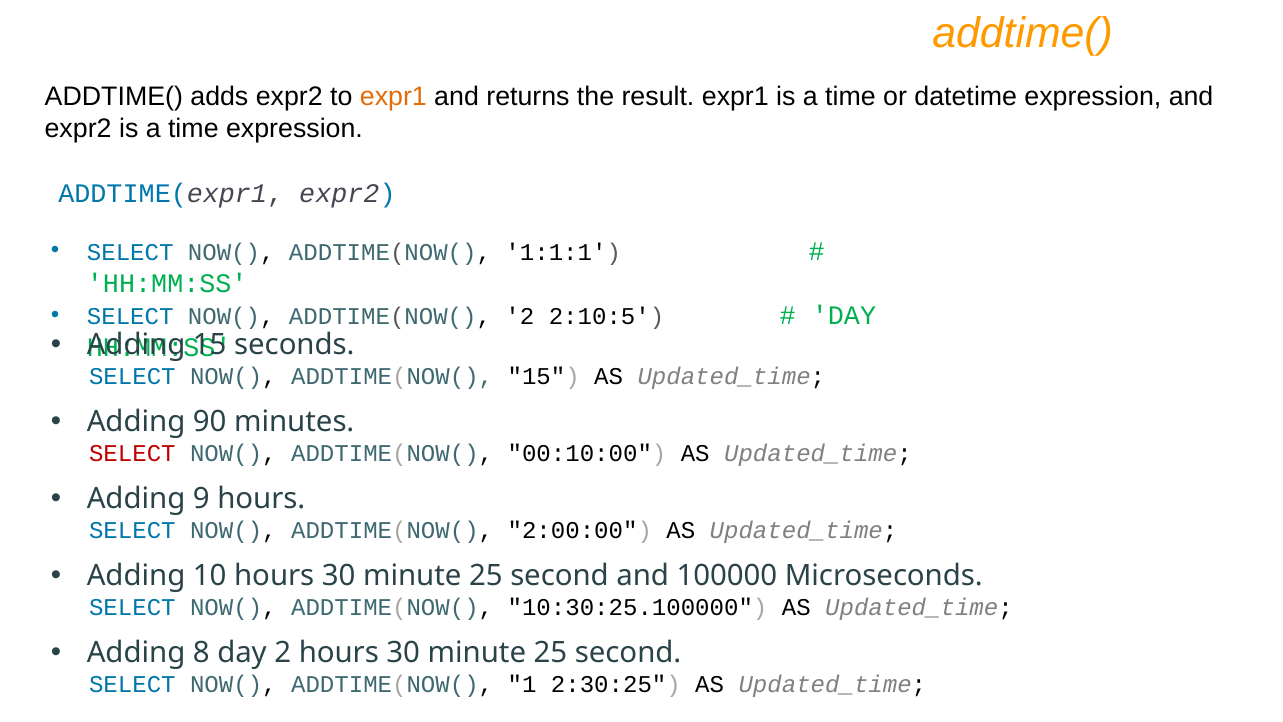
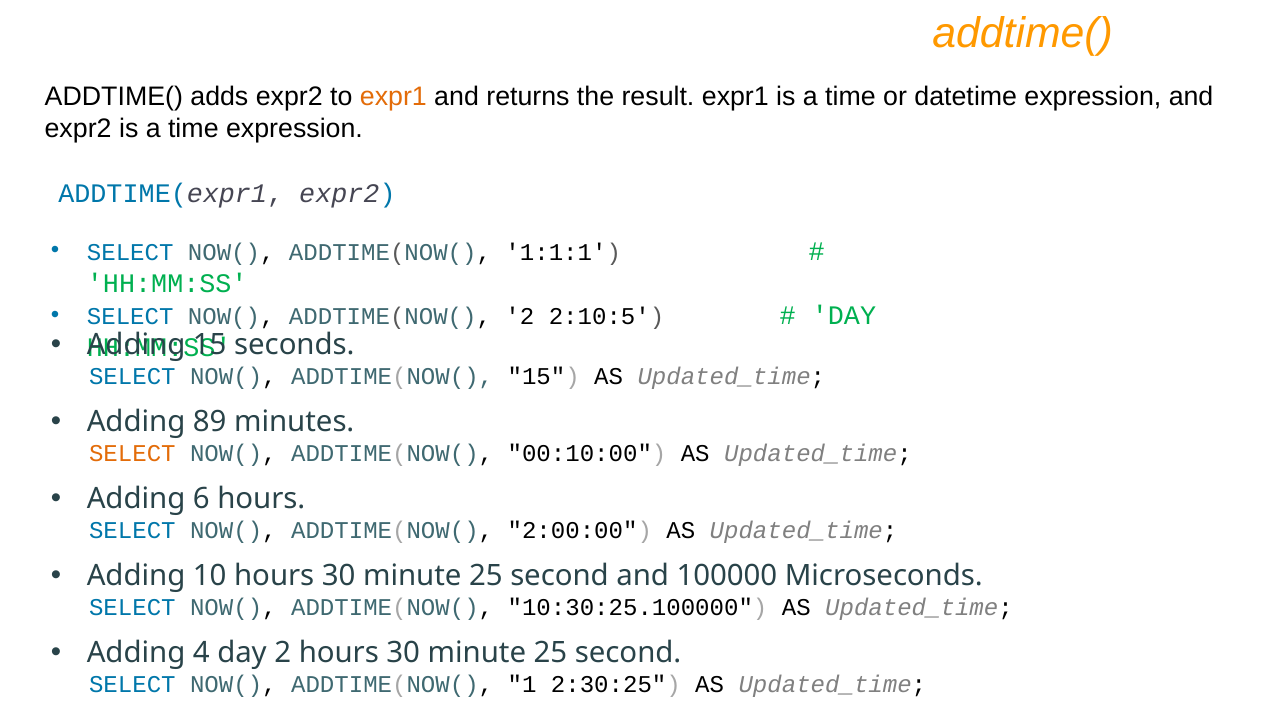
90: 90 -> 89
SELECT at (132, 454) colour: red -> orange
9: 9 -> 6
8: 8 -> 4
